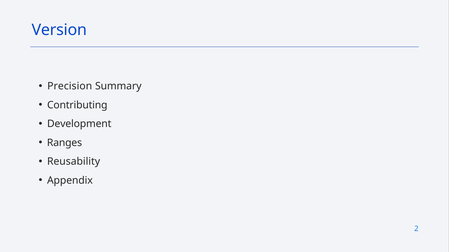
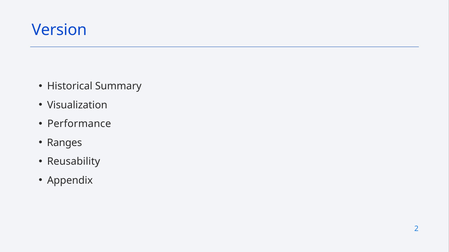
Precision: Precision -> Historical
Contributing: Contributing -> Visualization
Development: Development -> Performance
